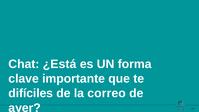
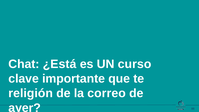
forma: forma -> curso
difíciles: difíciles -> religión
